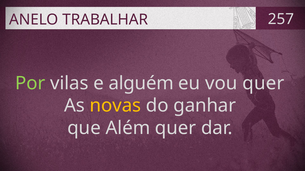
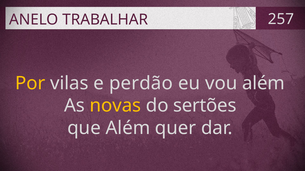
Por colour: light green -> yellow
alguém: alguém -> perdão
vou quer: quer -> além
ganhar: ganhar -> sertões
